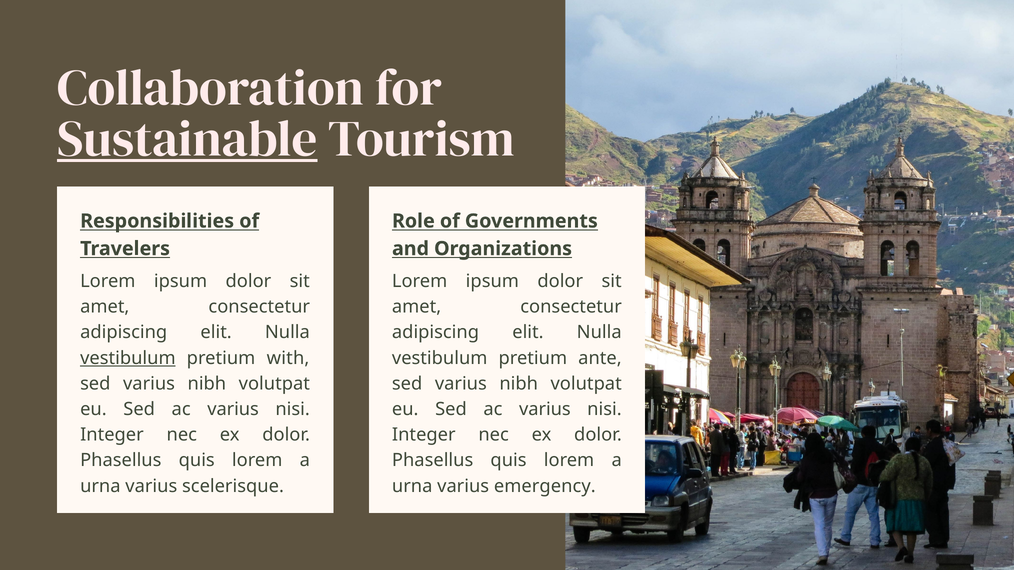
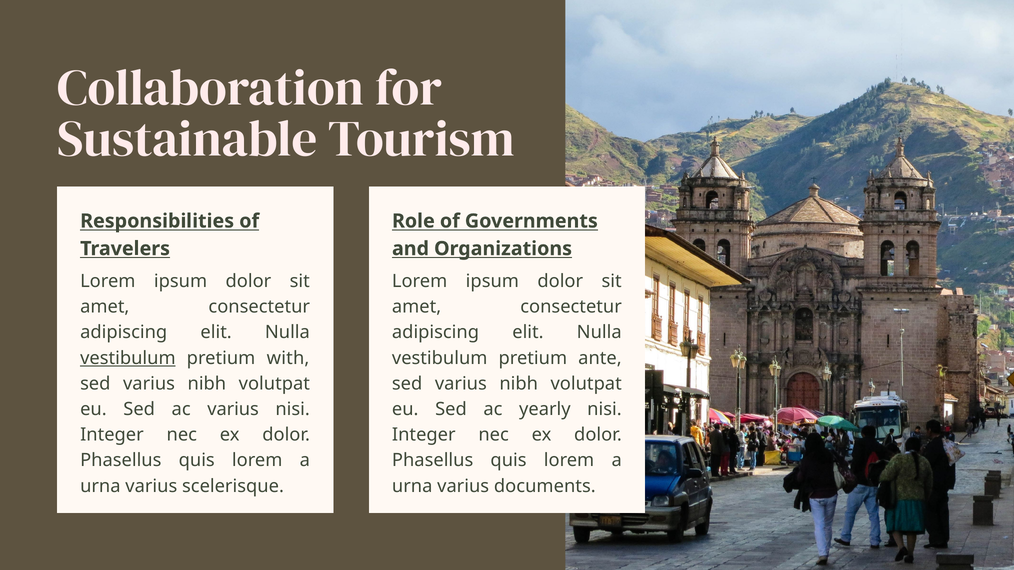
Sustainable underline: present -> none
varius at (545, 409): varius -> yearly
emergency: emergency -> documents
